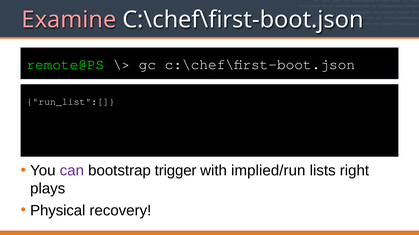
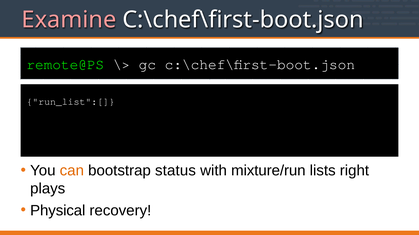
can colour: purple -> orange
trigger: trigger -> status
implied/run: implied/run -> mixture/run
